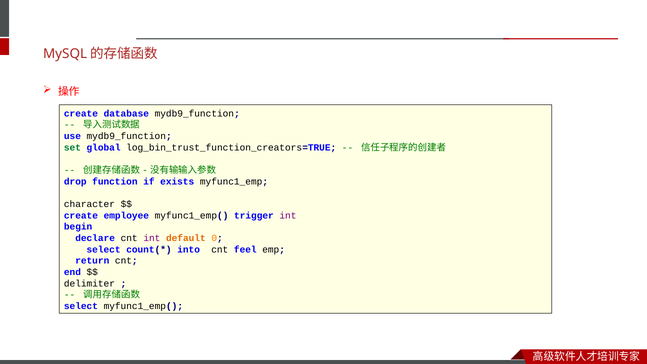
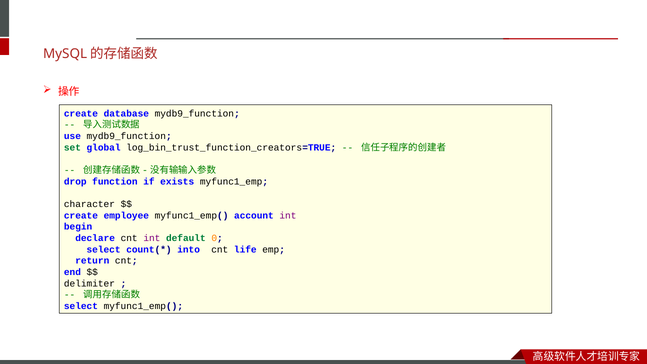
trigger: trigger -> account
default colour: orange -> green
feel: feel -> life
